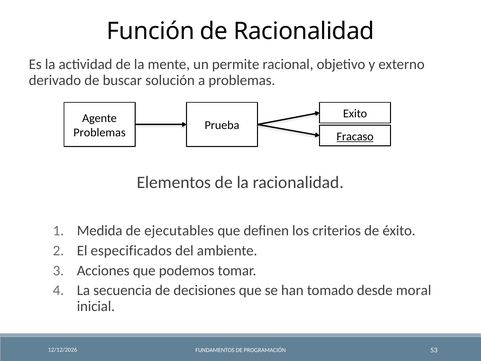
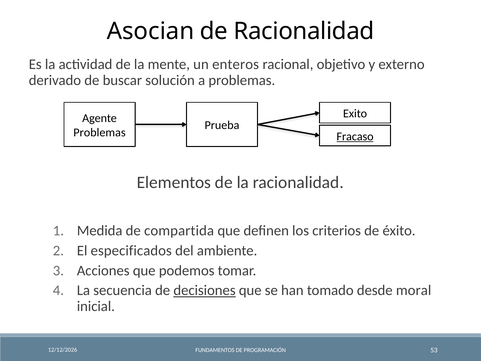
Función: Función -> Asocian
permite: permite -> enteros
ejecutables: ejecutables -> compartida
decisiones underline: none -> present
